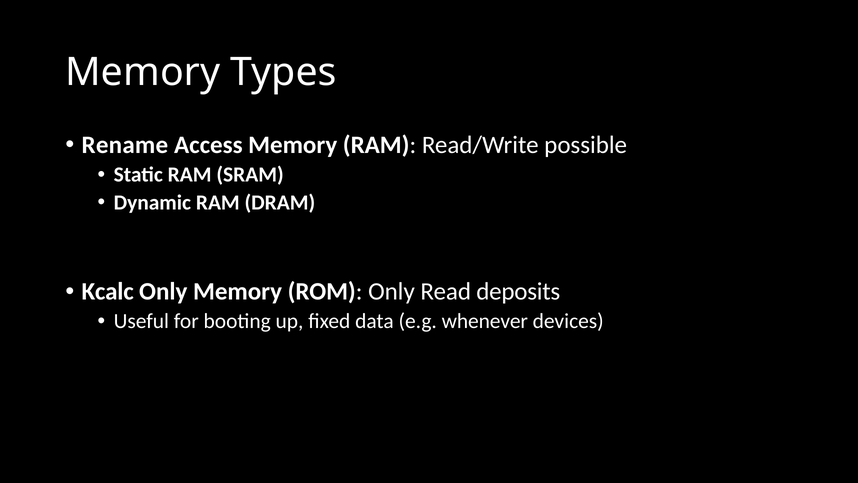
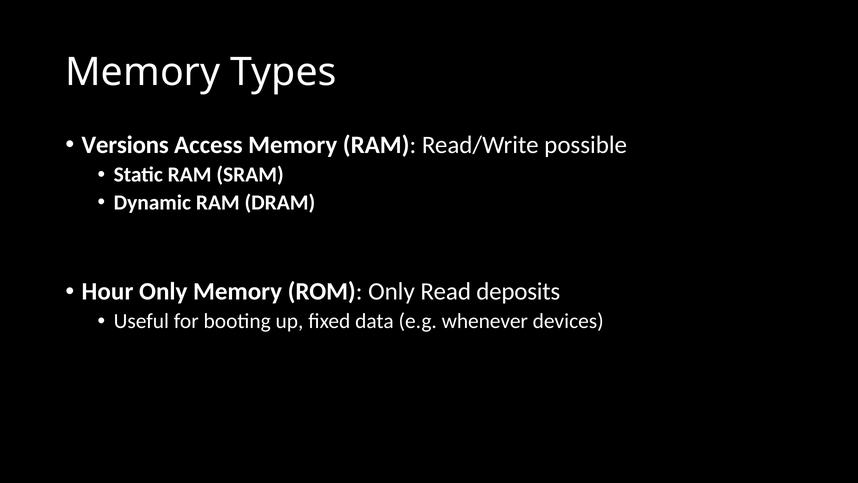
Rename: Rename -> Versions
Kcalc: Kcalc -> Hour
